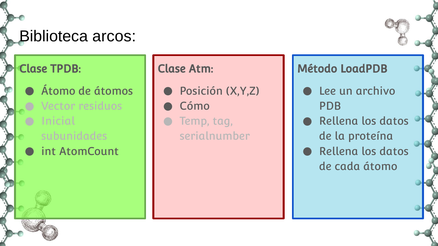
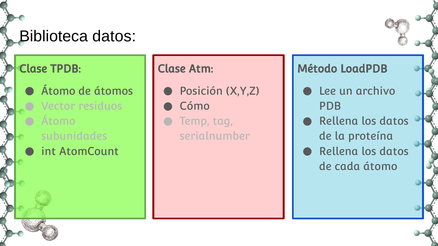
Biblioteca arcos: arcos -> datos
Inicial at (58, 121): Inicial -> Átomo
